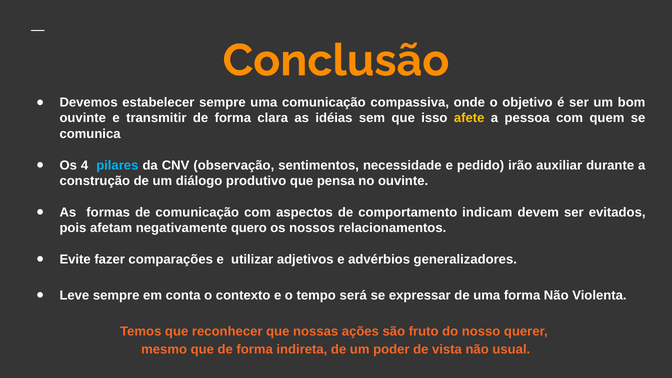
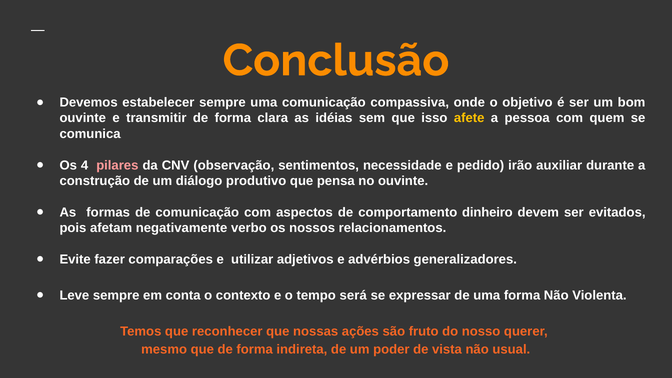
pilares colour: light blue -> pink
indicam: indicam -> dinheiro
quero: quero -> verbo
